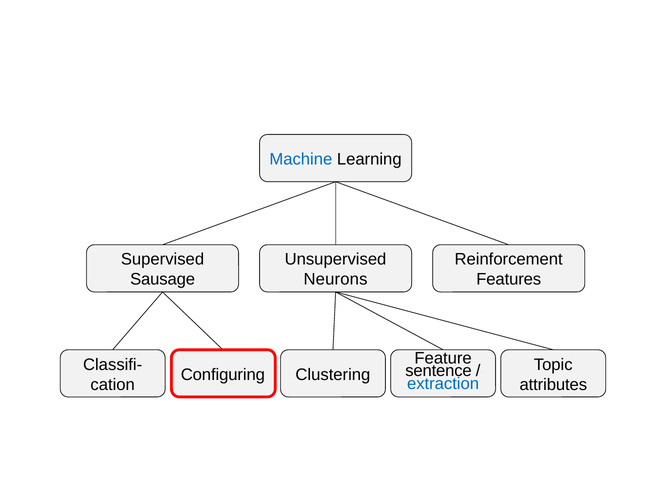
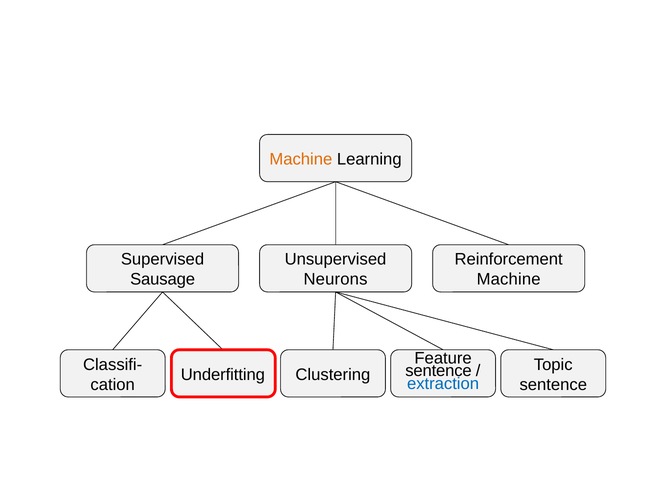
Machine at (301, 159) colour: blue -> orange
Features at (509, 279): Features -> Machine
Configuring: Configuring -> Underfitting
attributes at (553, 384): attributes -> sentence
